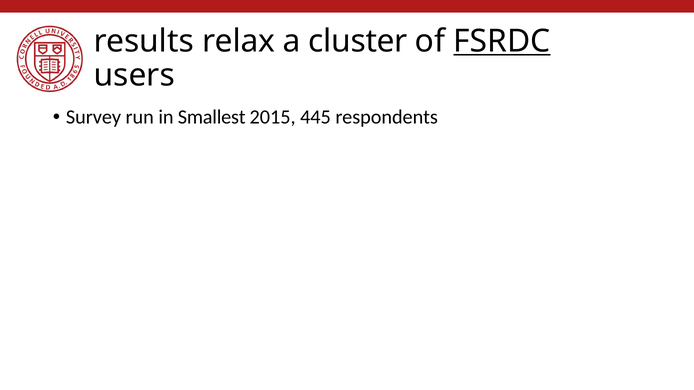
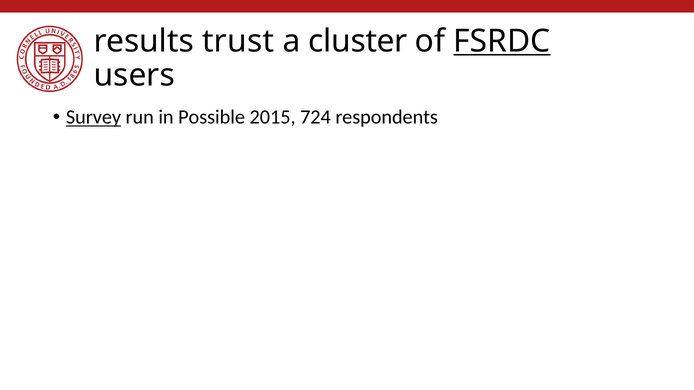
relax: relax -> trust
Survey underline: none -> present
Smallest: Smallest -> Possible
445: 445 -> 724
